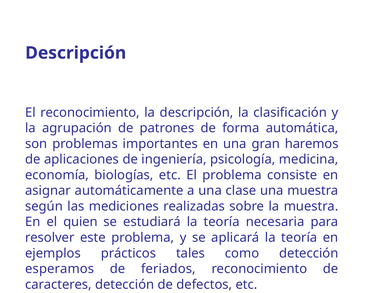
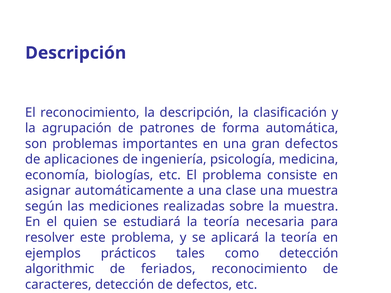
gran haremos: haremos -> defectos
esperamos: esperamos -> algorithmic
